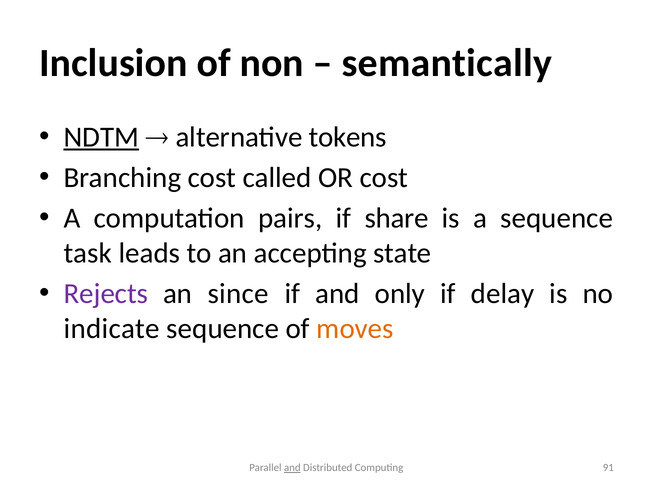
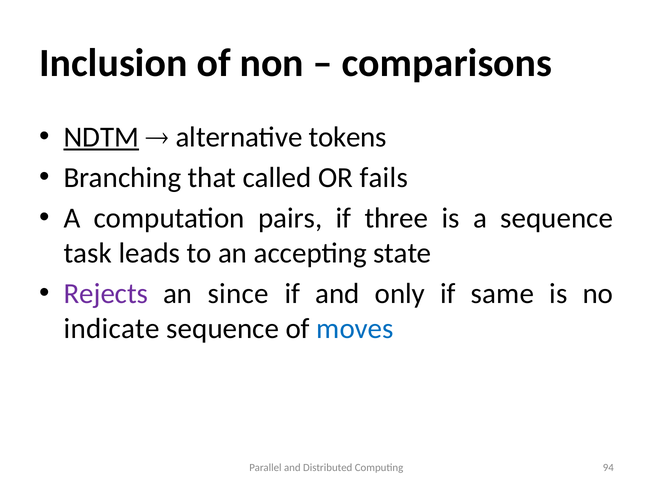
semantically: semantically -> comparisons
Branching cost: cost -> that
OR cost: cost -> fails
share: share -> three
delay: delay -> same
moves colour: orange -> blue
and at (292, 468) underline: present -> none
91: 91 -> 94
